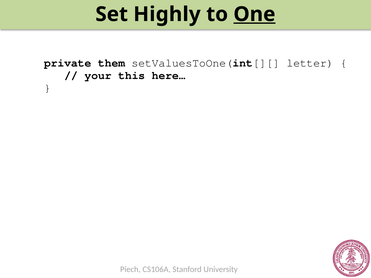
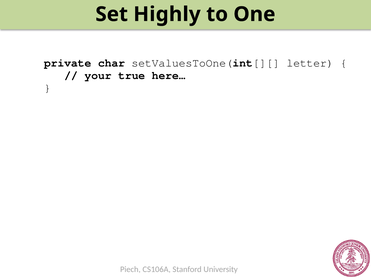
One underline: present -> none
them: them -> char
this: this -> true
